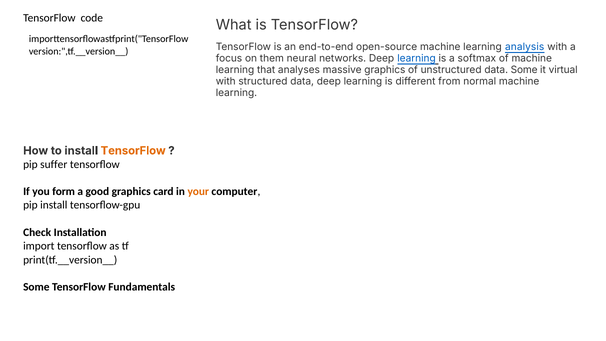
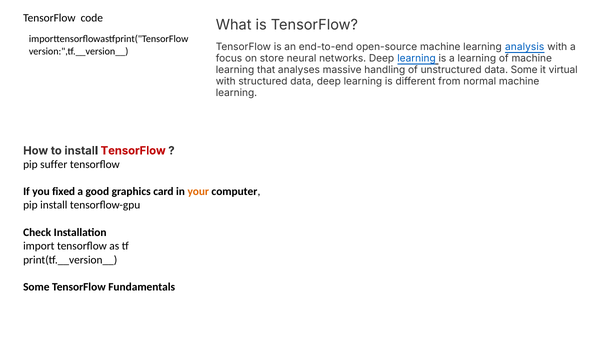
them: them -> store
a softmax: softmax -> learning
massive graphics: graphics -> handling
TensorFlow at (133, 151) colour: orange -> red
form: form -> fixed
